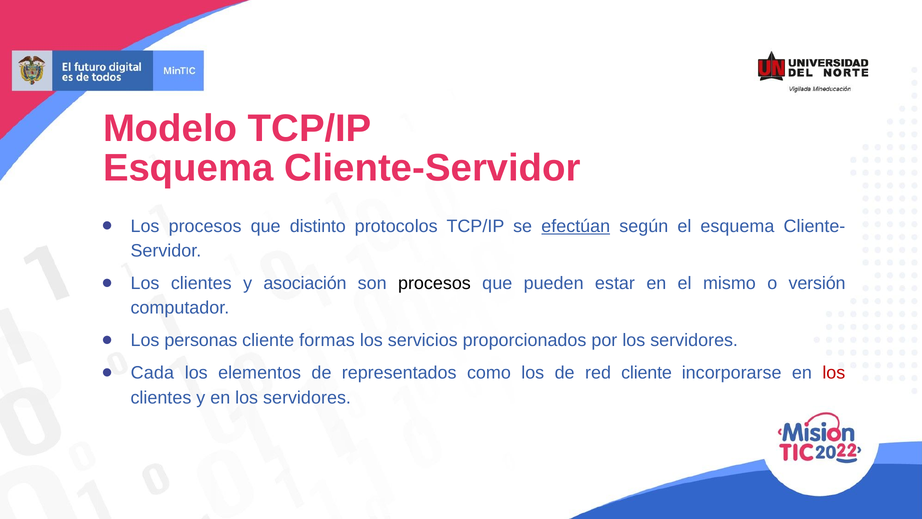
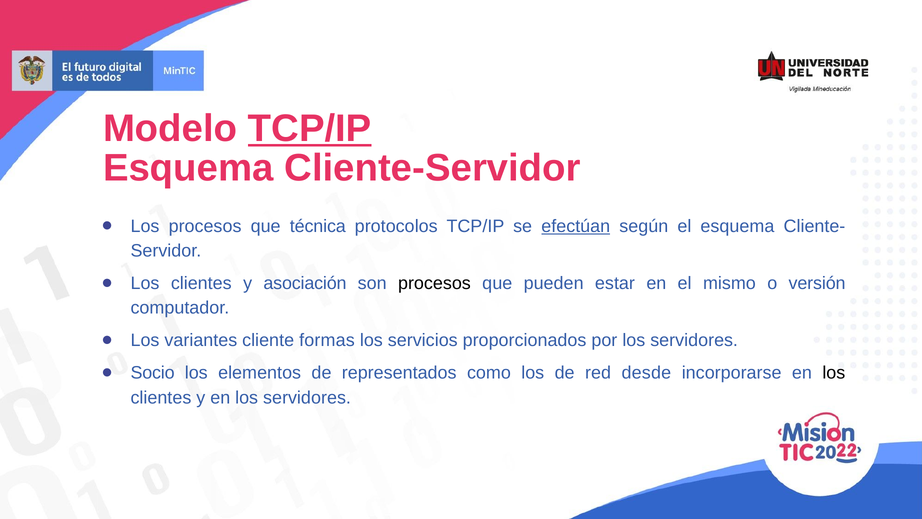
TCP/IP at (310, 129) underline: none -> present
distinto: distinto -> técnica
personas: personas -> variantes
Cada: Cada -> Socio
red cliente: cliente -> desde
los at (834, 373) colour: red -> black
